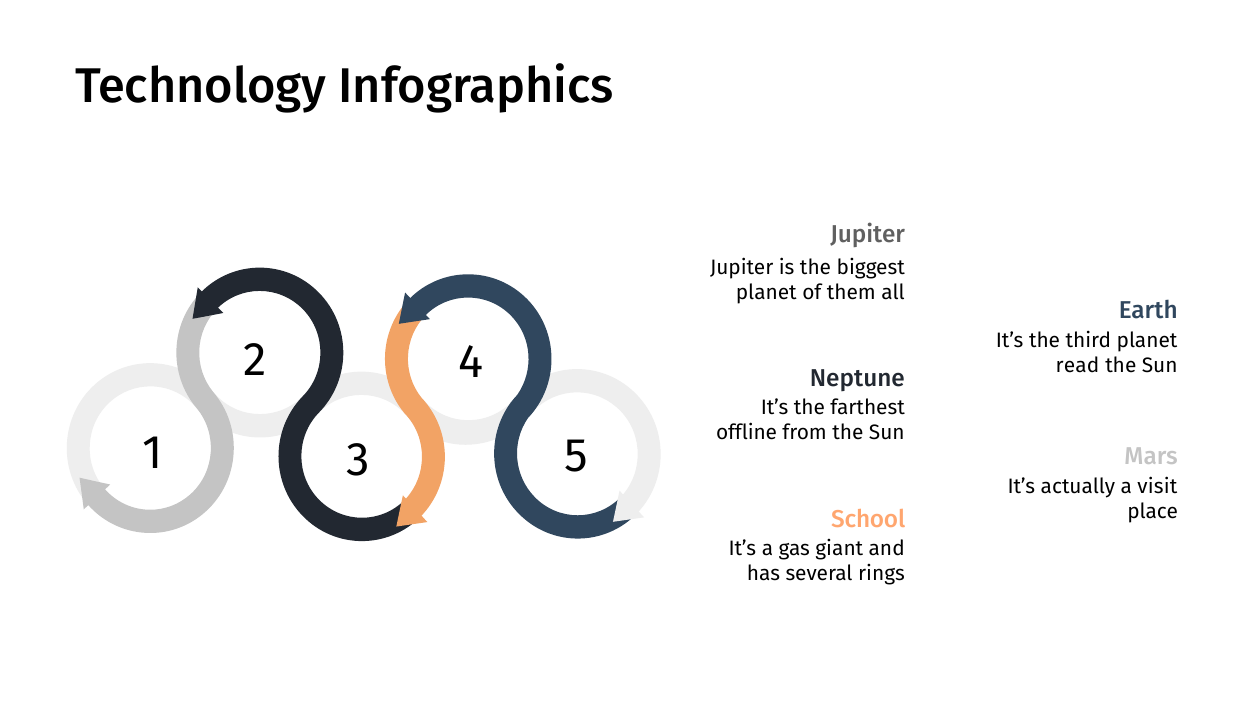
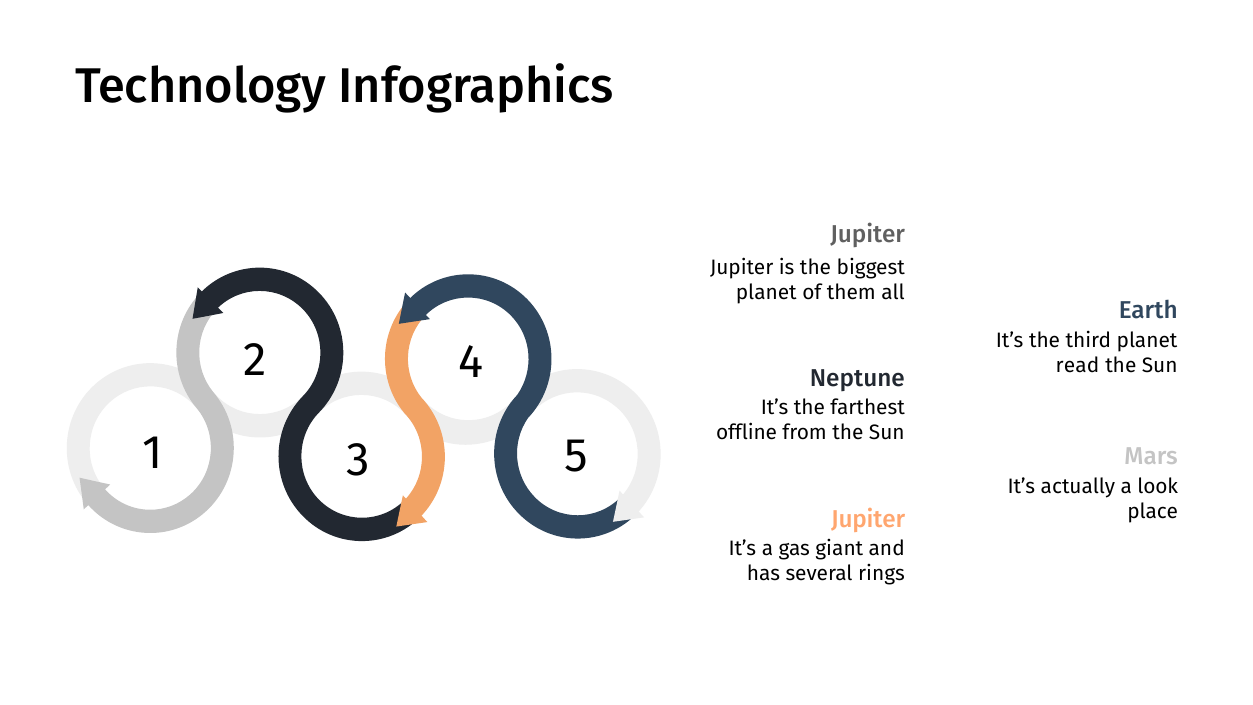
visit: visit -> look
School at (868, 519): School -> Jupiter
